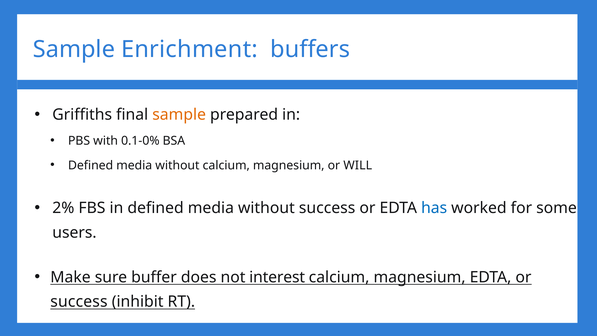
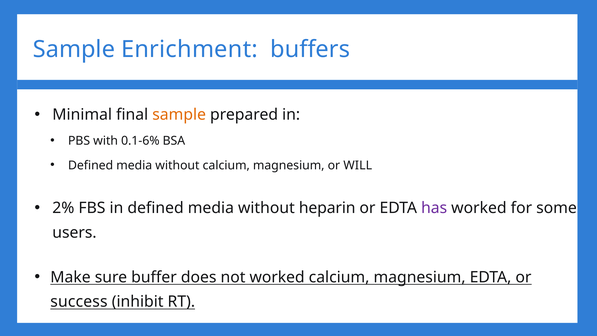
Griffiths: Griffiths -> Minimal
0.1-0%: 0.1-0% -> 0.1-6%
without success: success -> heparin
has colour: blue -> purple
not interest: interest -> worked
